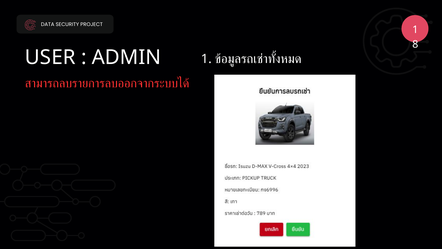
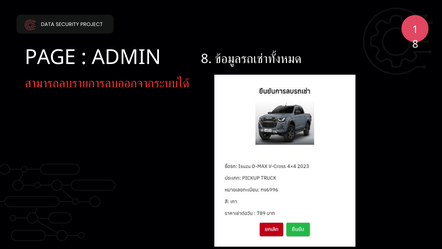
USER: USER -> PAGE
ADMIN 1: 1 -> 8
